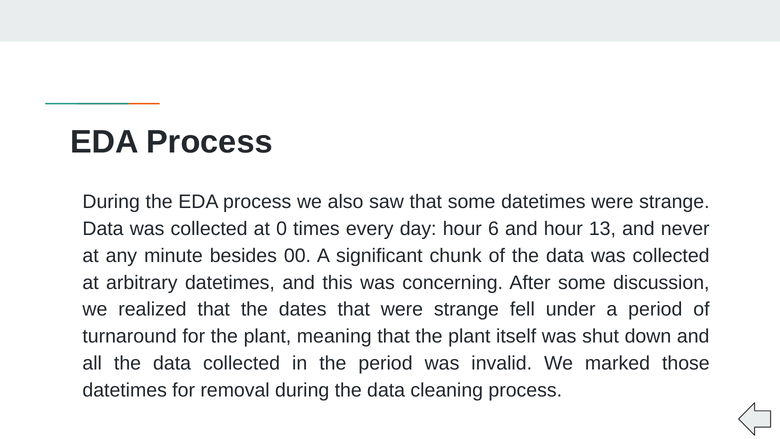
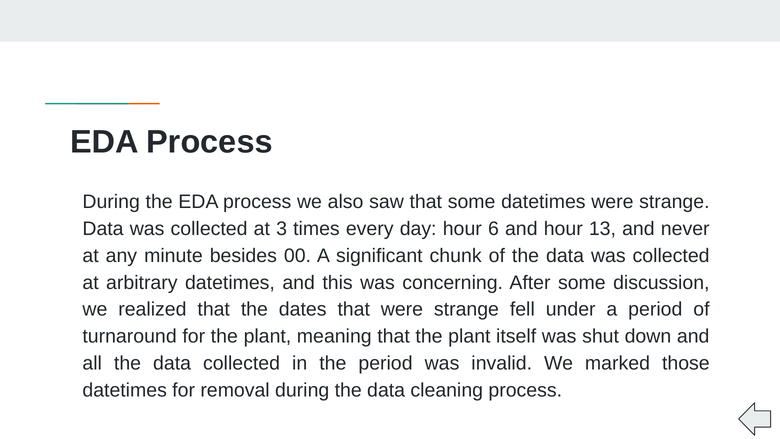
0: 0 -> 3
